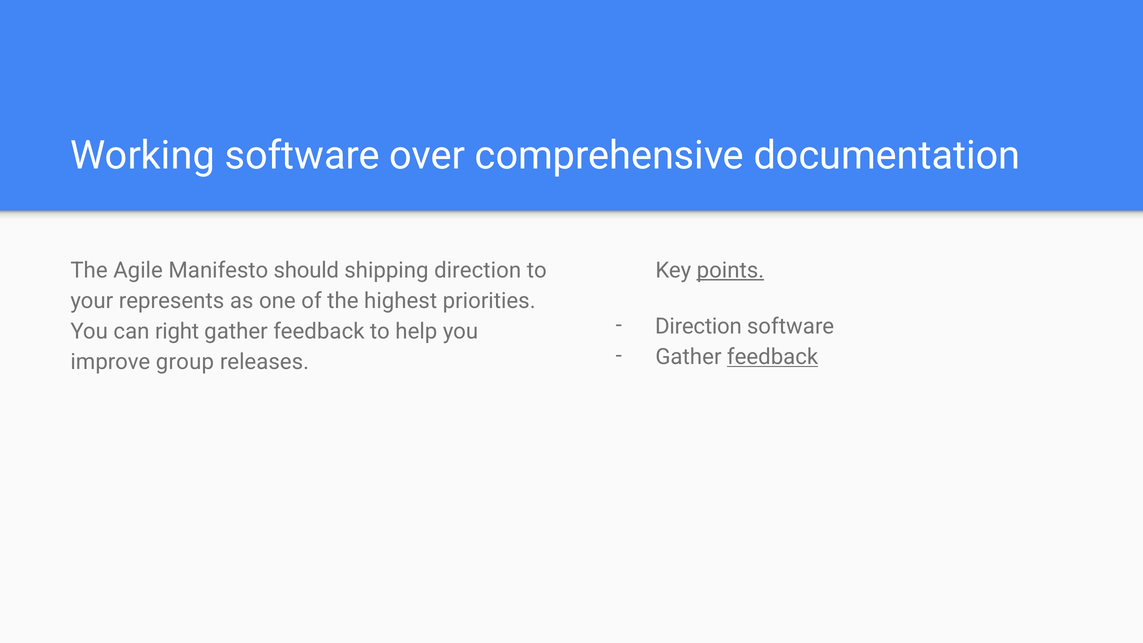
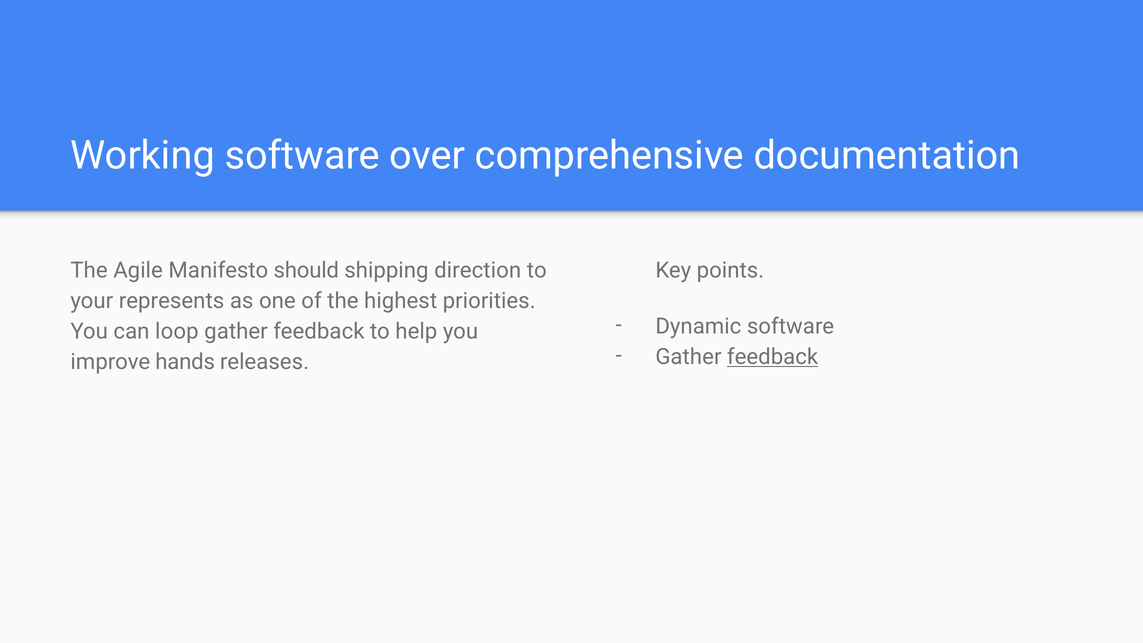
points underline: present -> none
Direction at (698, 326): Direction -> Dynamic
right: right -> loop
group: group -> hands
